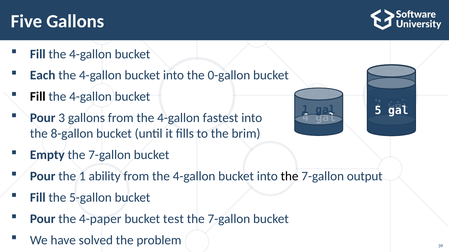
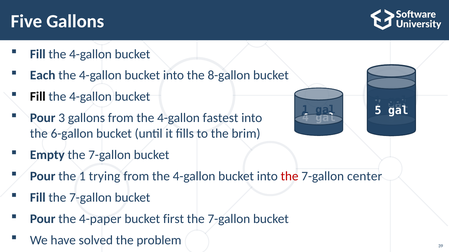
0-gallon: 0-gallon -> 8-gallon
8-gallon: 8-gallon -> 6-gallon
ability: ability -> trying
the at (290, 177) colour: black -> red
output: output -> center
Fill the 5-gallon: 5-gallon -> 7-gallon
test: test -> first
